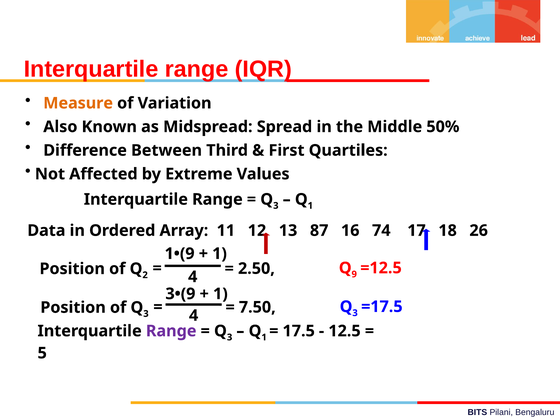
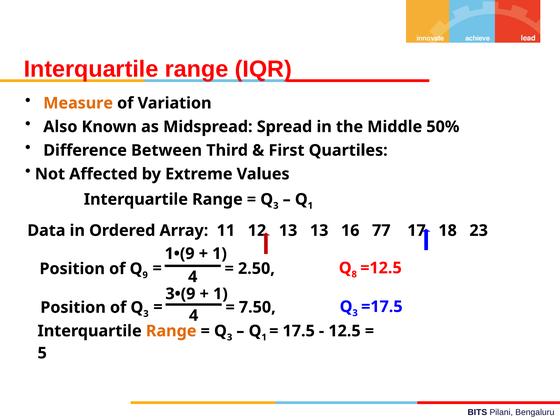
13 87: 87 -> 13
74: 74 -> 77
26: 26 -> 23
2: 2 -> 9
9: 9 -> 8
Range at (171, 331) colour: purple -> orange
